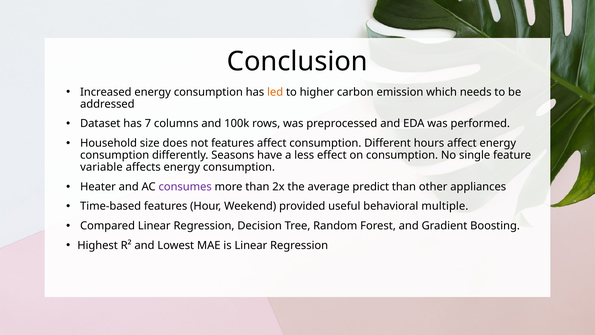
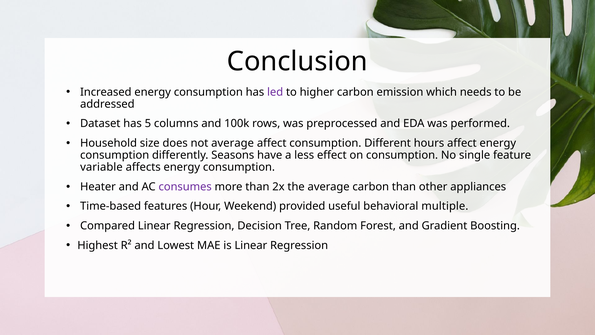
led colour: orange -> purple
7: 7 -> 5
not features: features -> average
average predict: predict -> carbon
